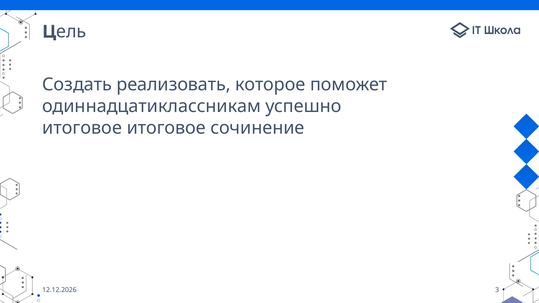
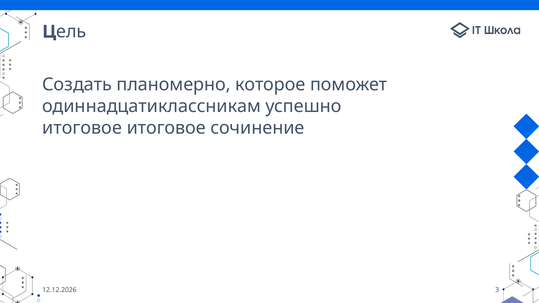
реализовать: реализовать -> планомерно
